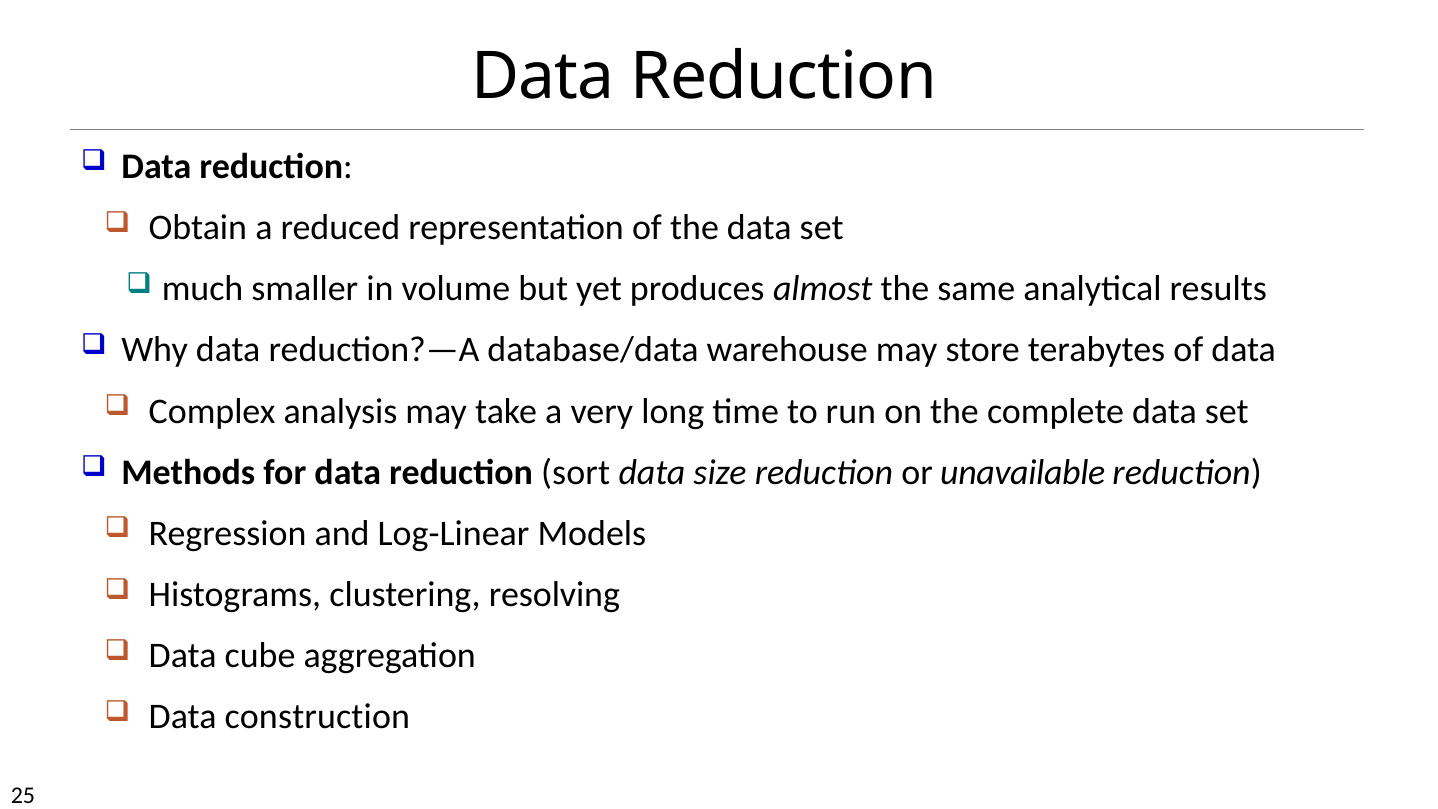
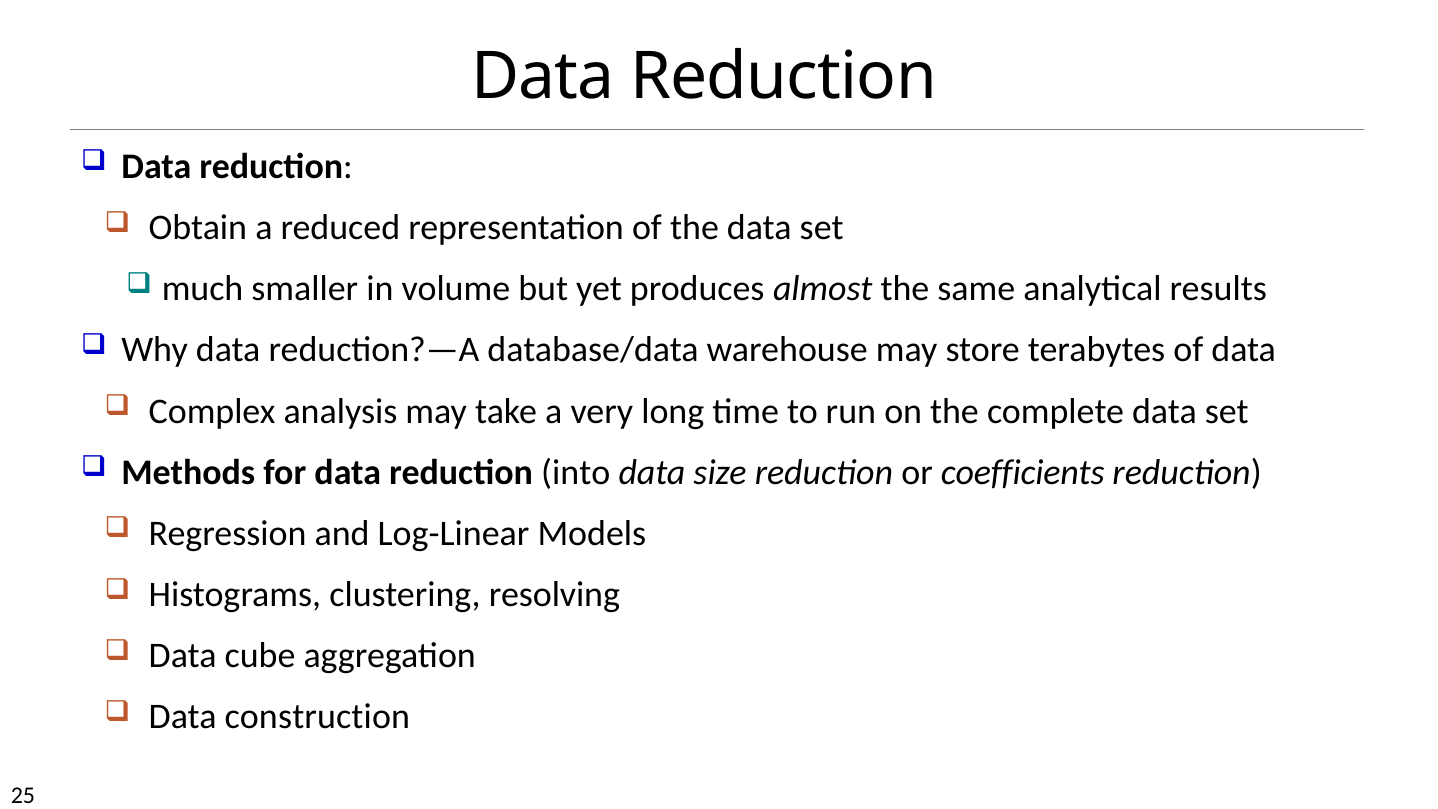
sort: sort -> into
unavailable: unavailable -> coefficients
